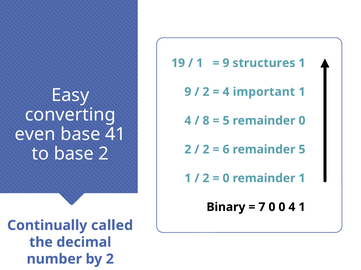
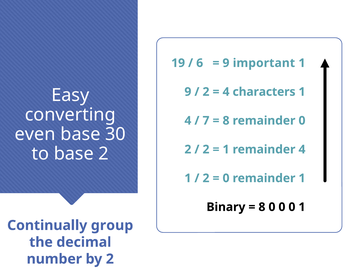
1 at (200, 63): 1 -> 6
structures: structures -> important
important: important -> characters
8: 8 -> 7
5 at (226, 121): 5 -> 8
41: 41 -> 30
6 at (226, 150): 6 -> 1
remainder 5: 5 -> 4
7 at (262, 208): 7 -> 8
0 0 4: 4 -> 0
called: called -> group
